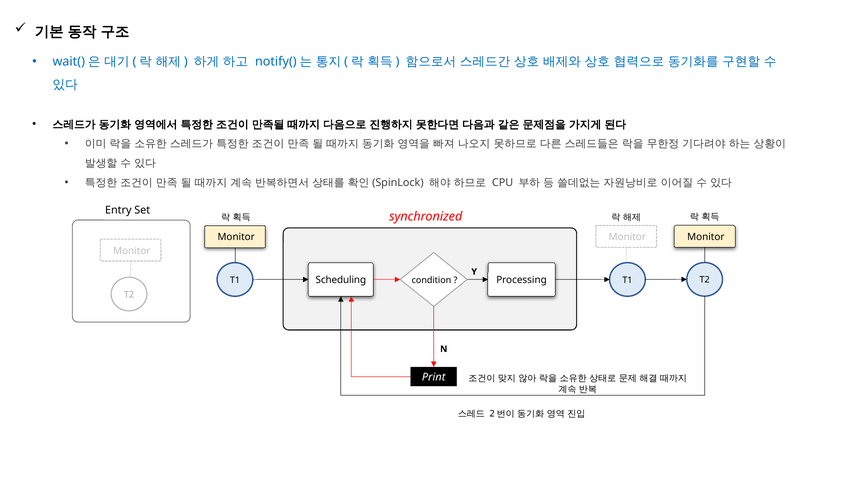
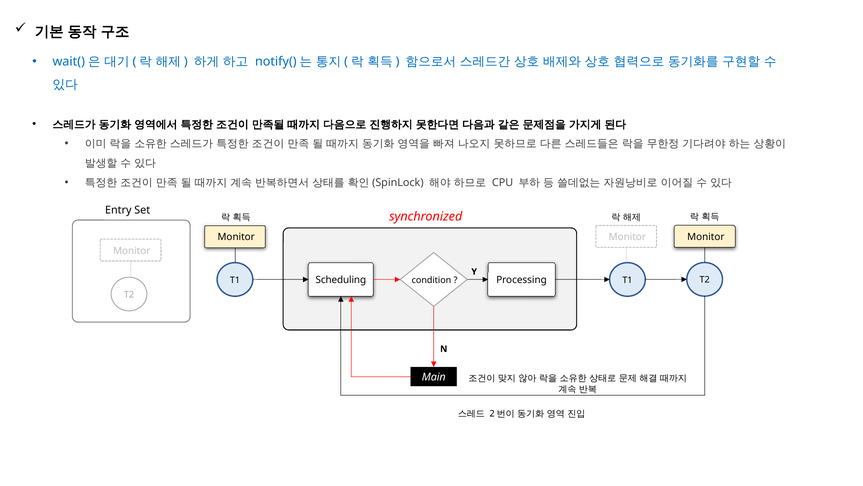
Print: Print -> Main
